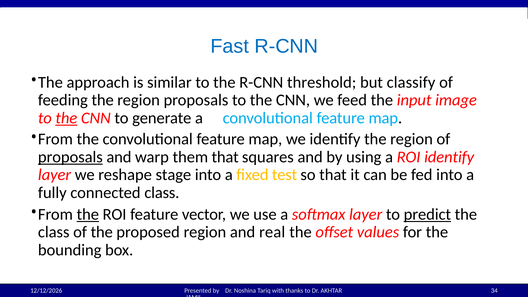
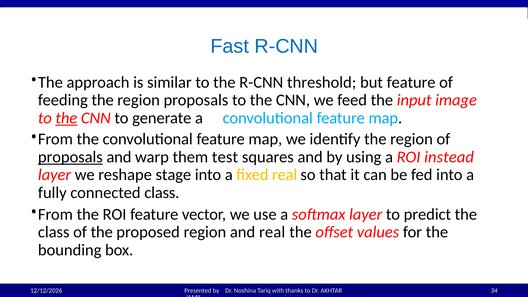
but classify: classify -> feature
them that: that -> test
ROI identify: identify -> instead
fixed test: test -> real
the at (88, 214) underline: present -> none
predict underline: present -> none
